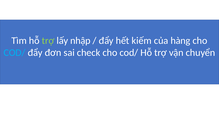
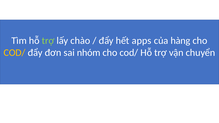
nhập: nhập -> chào
kiếm: kiếm -> apps
COD/ at (15, 53) colour: light blue -> yellow
check: check -> nhóm
